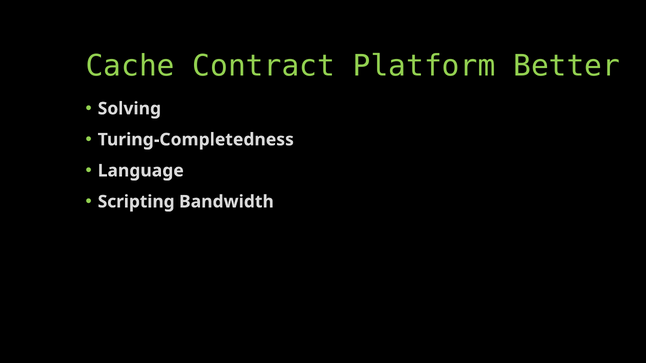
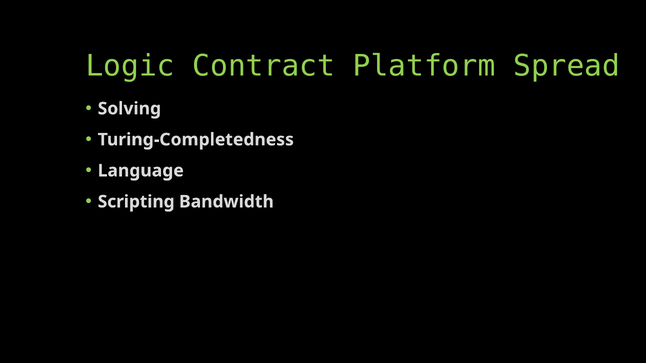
Cache: Cache -> Logic
Better: Better -> Spread
